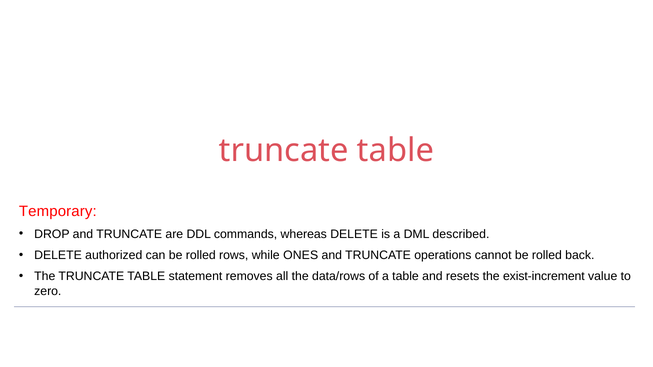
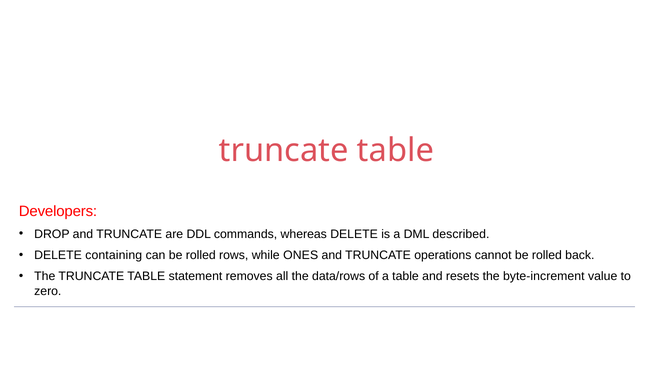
Temporary: Temporary -> Developers
authorized: authorized -> containing
exist-increment: exist-increment -> byte-increment
